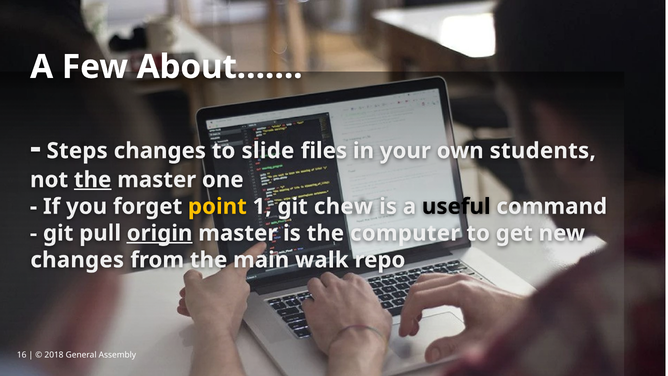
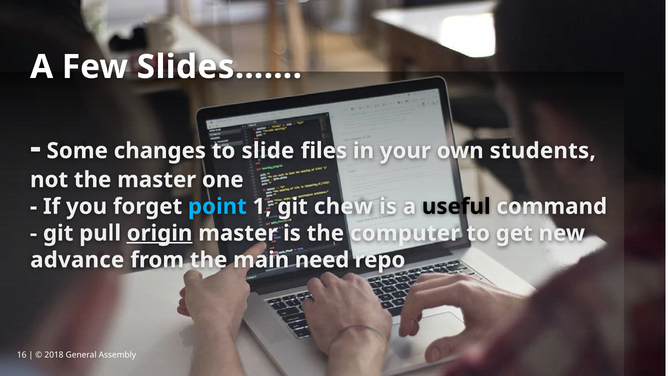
About……: About…… -> Slides……
Steps: Steps -> Some
the at (93, 180) underline: present -> none
point colour: yellow -> light blue
changes at (77, 260): changes -> advance
walk: walk -> need
